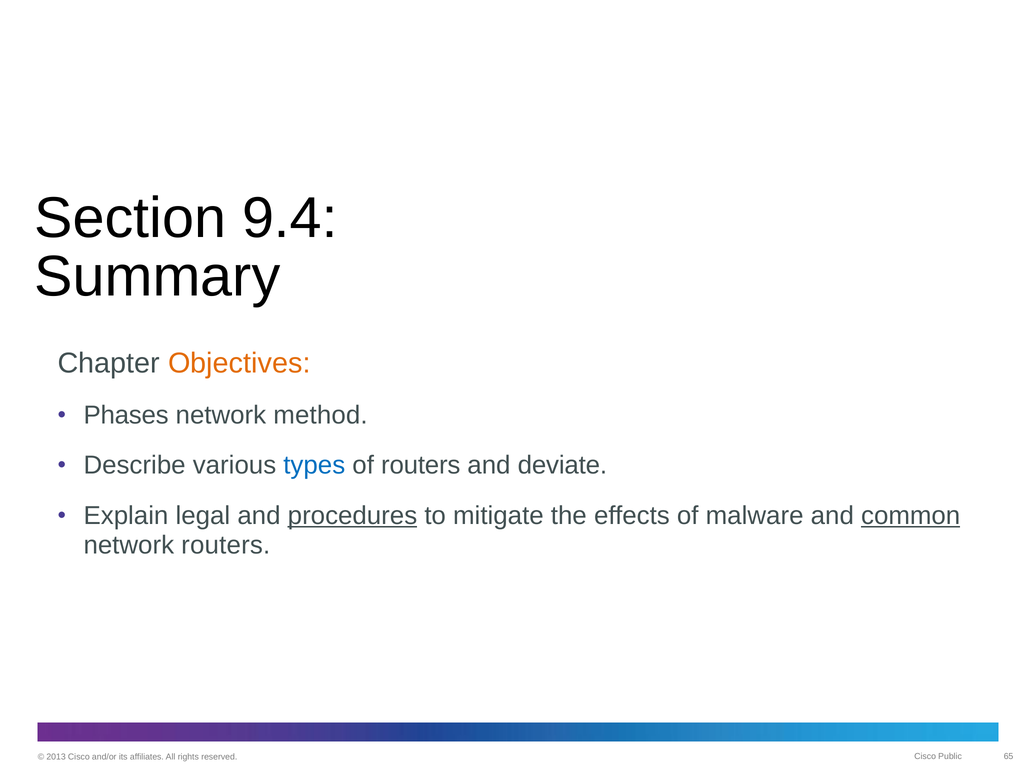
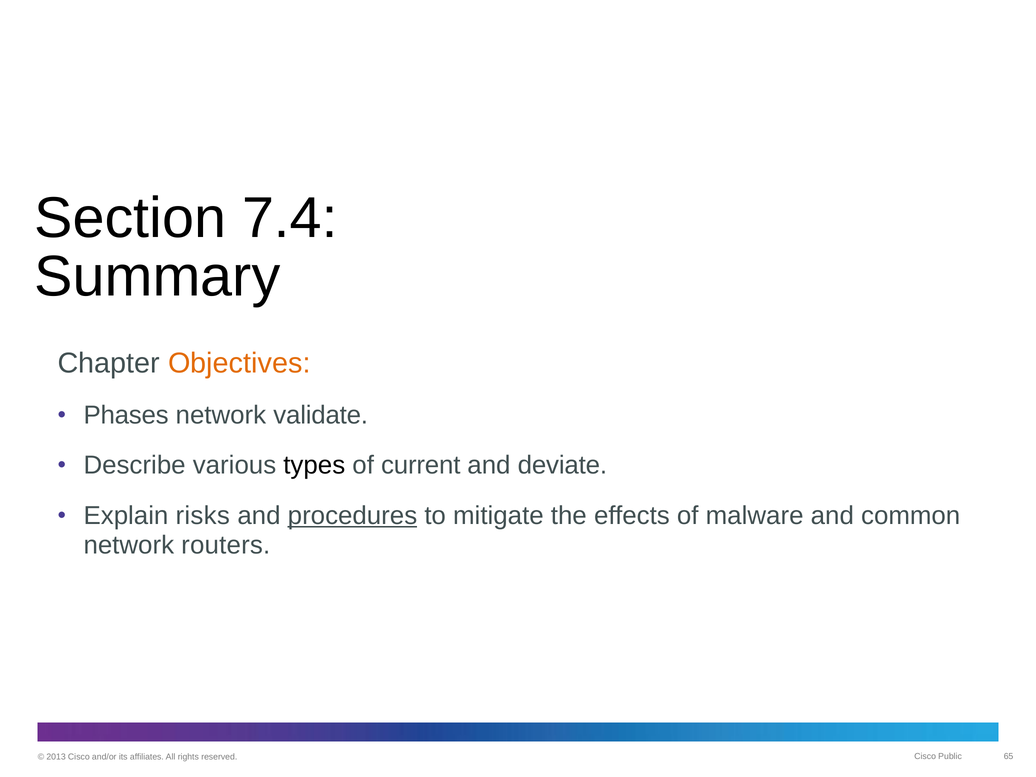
9.4: 9.4 -> 7.4
method: method -> validate
types colour: blue -> black
of routers: routers -> current
legal: legal -> risks
common underline: present -> none
